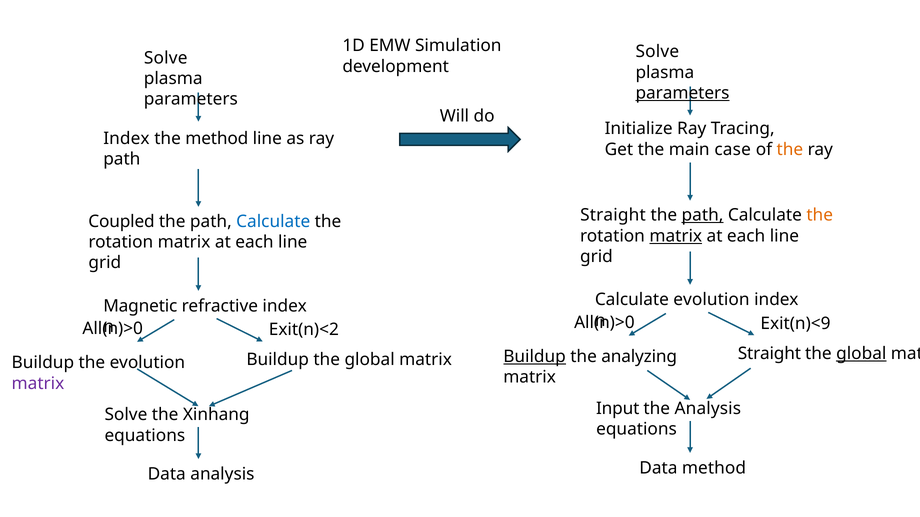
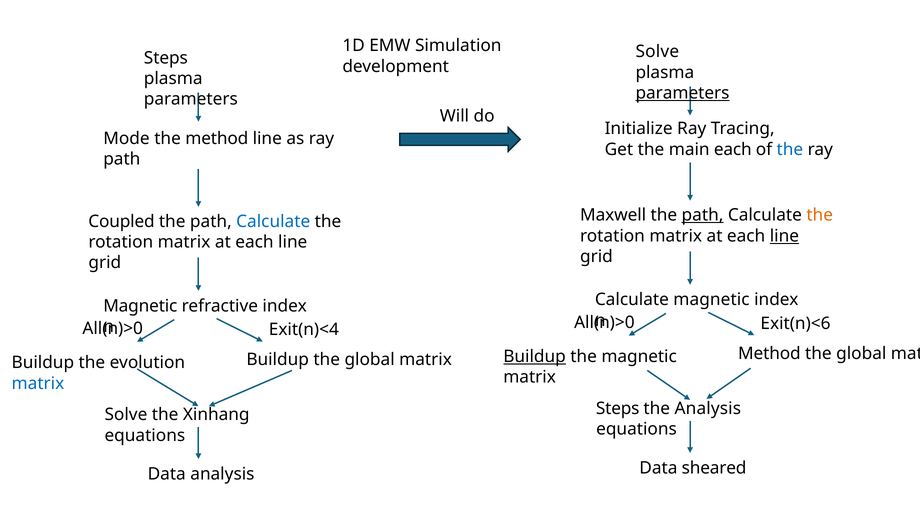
Solve at (166, 58): Solve -> Steps
Index at (126, 139): Index -> Mode
main case: case -> each
the at (790, 150) colour: orange -> blue
Straight at (613, 215): Straight -> Maxwell
matrix at (676, 236) underline: present -> none
line at (784, 236) underline: none -> present
Calculate evolution: evolution -> magnetic
Exit(n)<9: Exit(n)<9 -> Exit(n)<6
Exit(n)<2: Exit(n)<2 -> Exit(n)<4
Straight at (769, 354): Straight -> Method
global at (861, 354) underline: present -> none
the analyzing: analyzing -> magnetic
matrix at (38, 384) colour: purple -> blue
Input at (618, 409): Input -> Steps
Data method: method -> sheared
